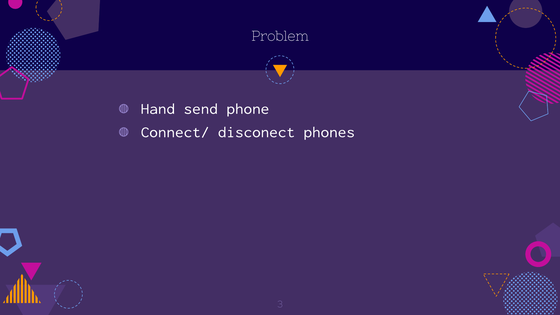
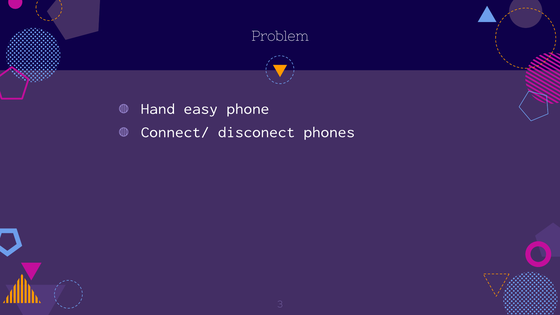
send: send -> easy
